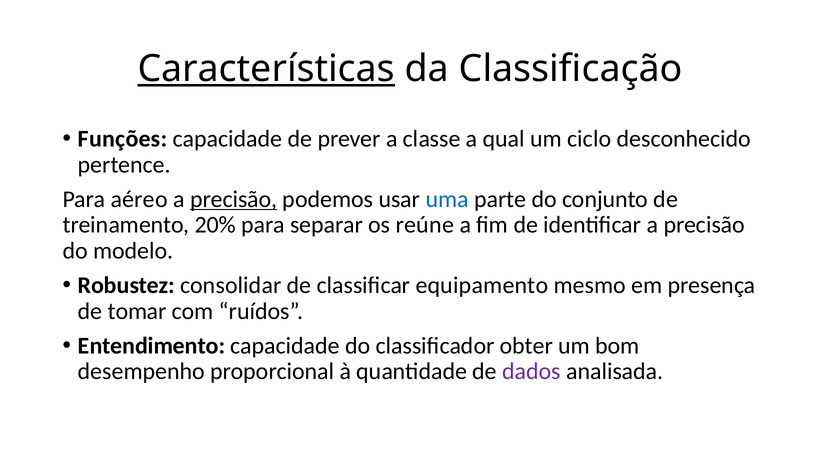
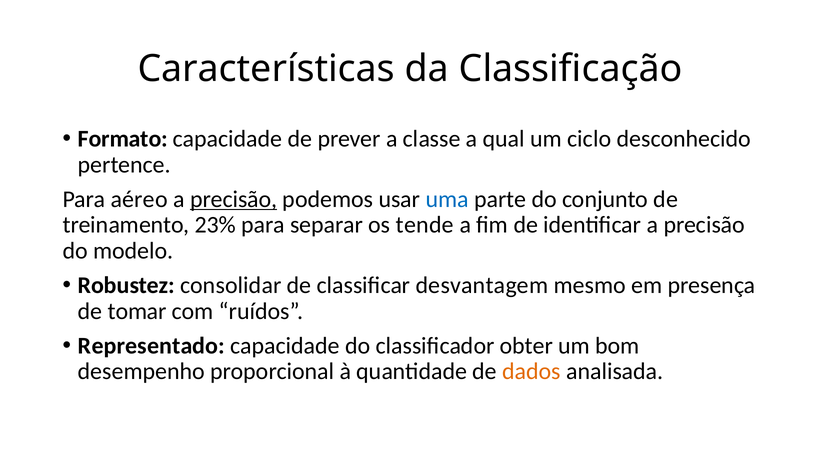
Características underline: present -> none
Funções: Funções -> Formato
20%: 20% -> 23%
reúne: reúne -> tende
equipamento: equipamento -> desvantagem
Entendimento: Entendimento -> Representado
dados colour: purple -> orange
